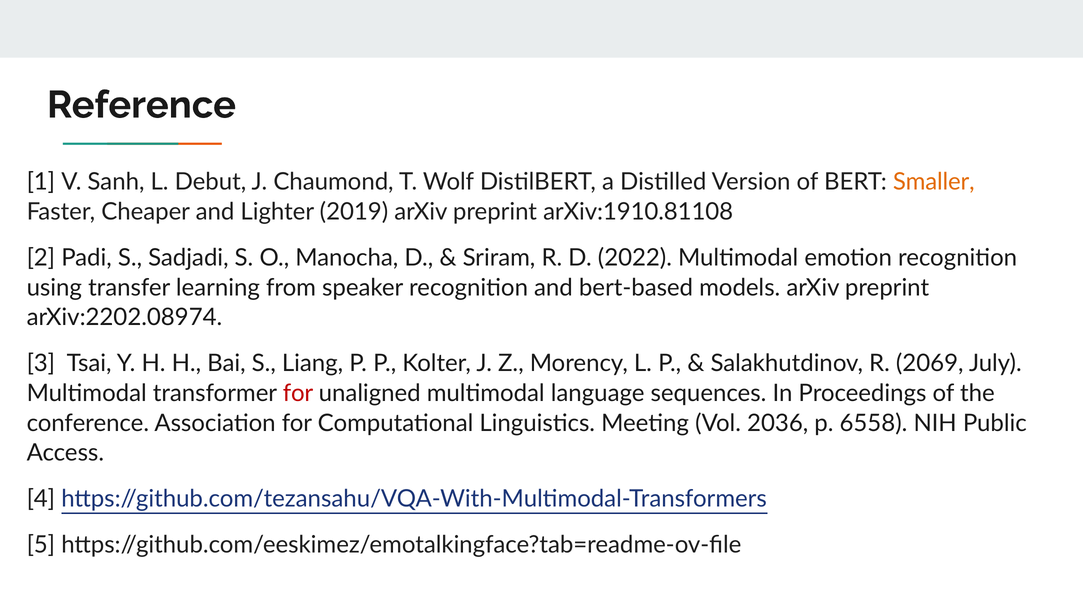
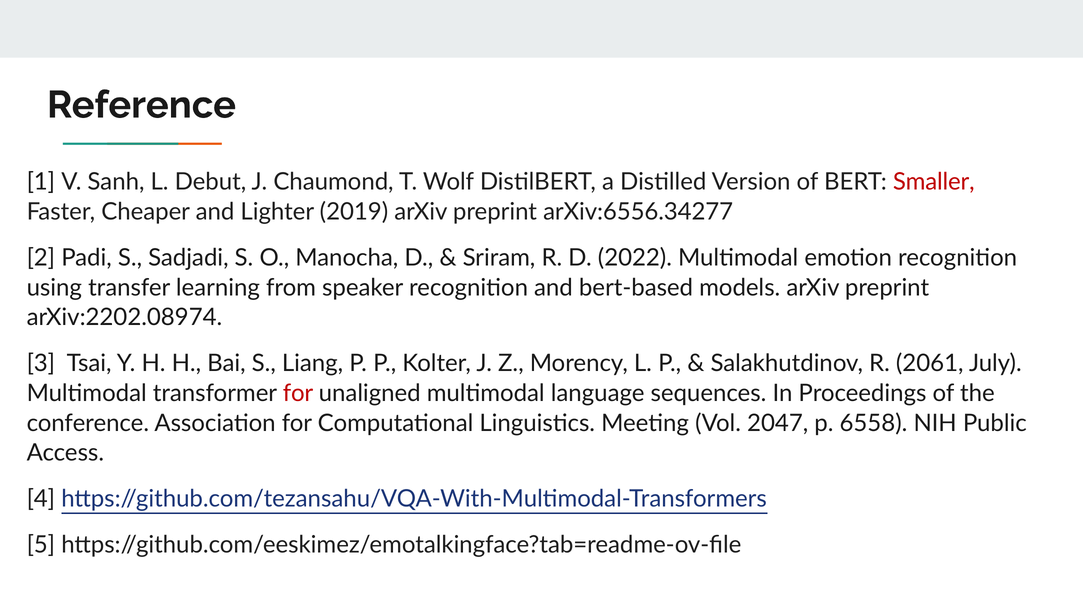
Smaller colour: orange -> red
arXiv:1910.81108: arXiv:1910.81108 -> arXiv:6556.34277
2069: 2069 -> 2061
2036: 2036 -> 2047
